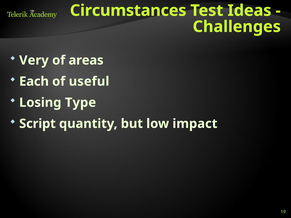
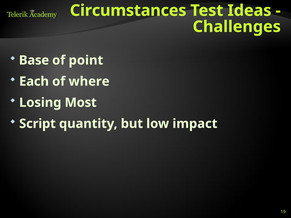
Very: Very -> Base
areas: areas -> point
useful: useful -> where
Type: Type -> Most
